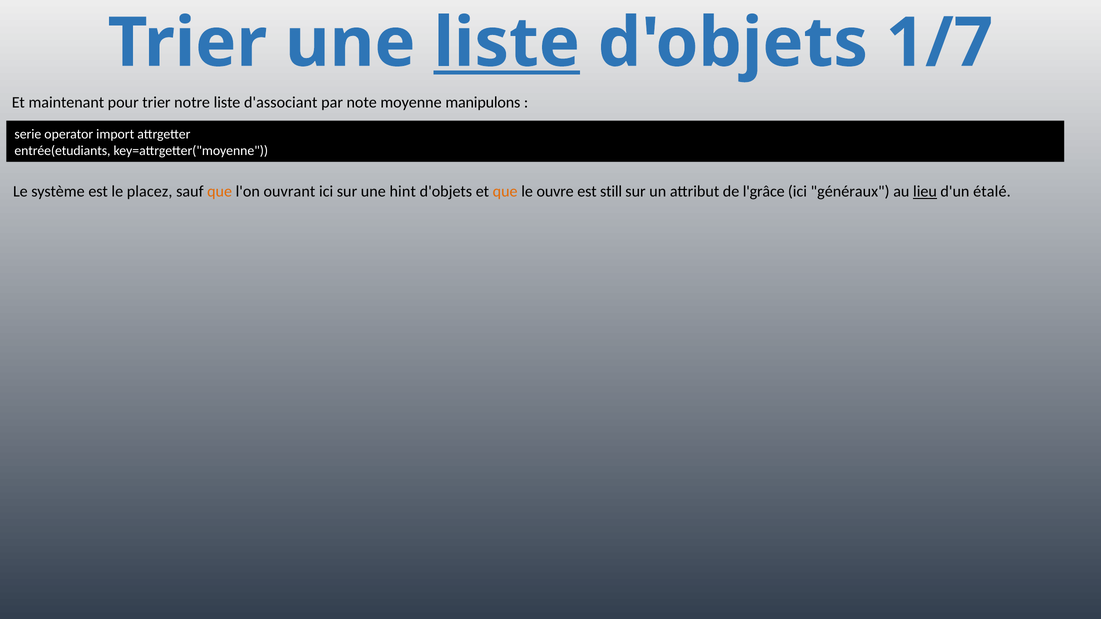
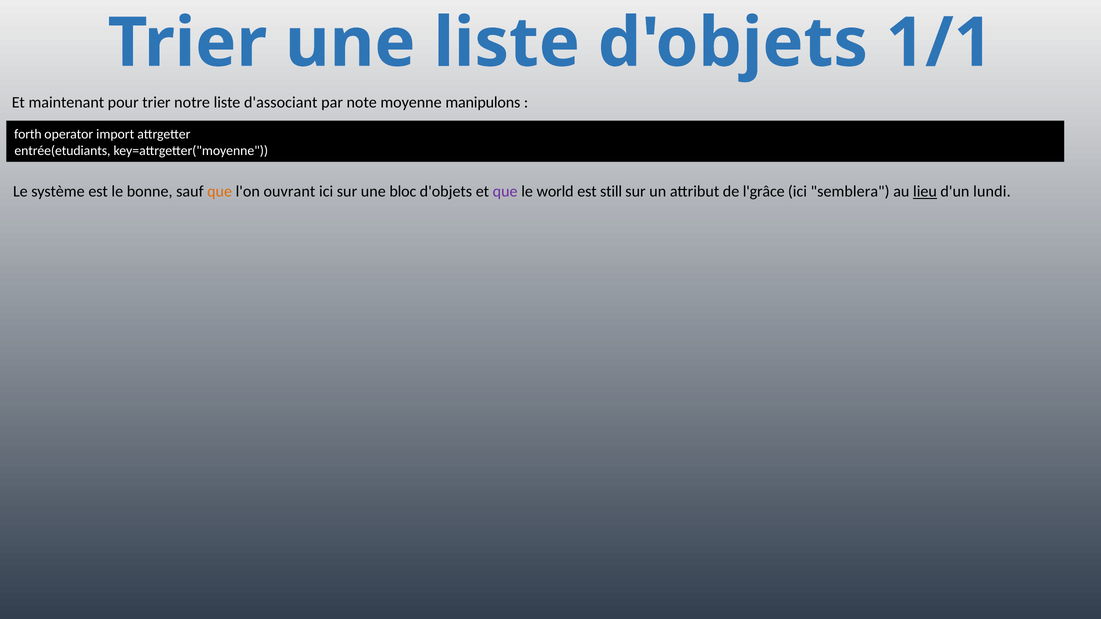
liste at (507, 43) underline: present -> none
1/7: 1/7 -> 1/1
serie: serie -> forth
placez: placez -> bonne
hint: hint -> bloc
que at (505, 192) colour: orange -> purple
ouvre: ouvre -> world
généraux: généraux -> semblera
étalé: étalé -> lundi
